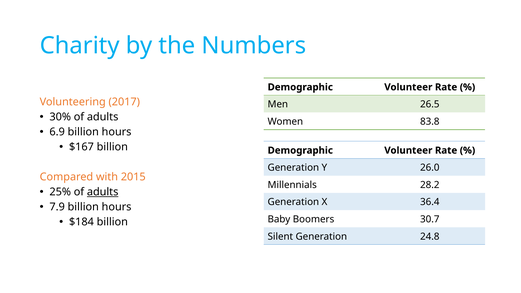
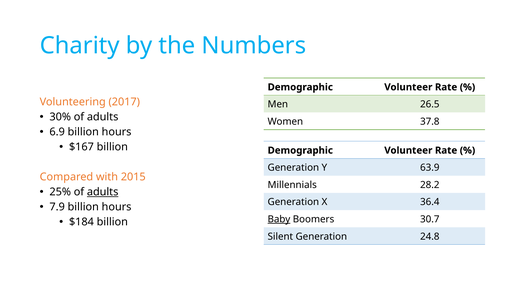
83.8: 83.8 -> 37.8
26.0: 26.0 -> 63.9
Baby underline: none -> present
